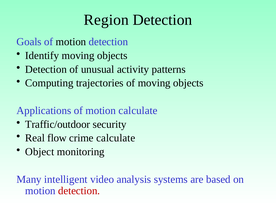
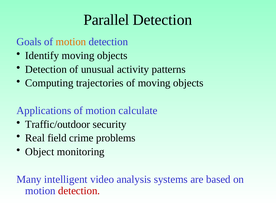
Region: Region -> Parallel
motion at (71, 42) colour: black -> orange
flow: flow -> field
crime calculate: calculate -> problems
